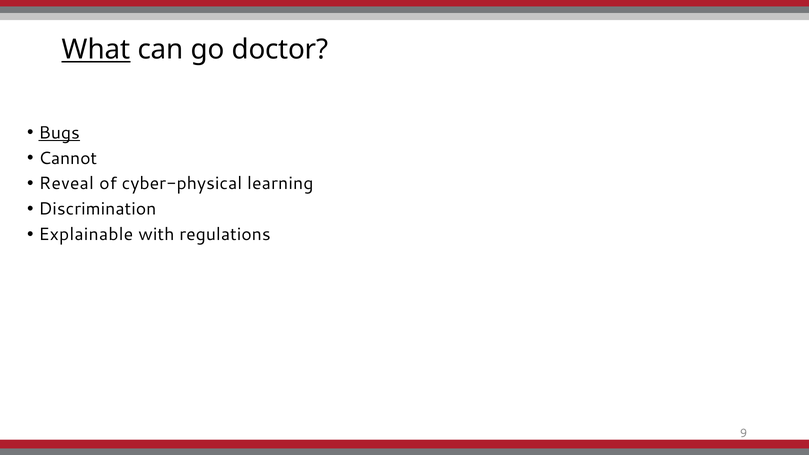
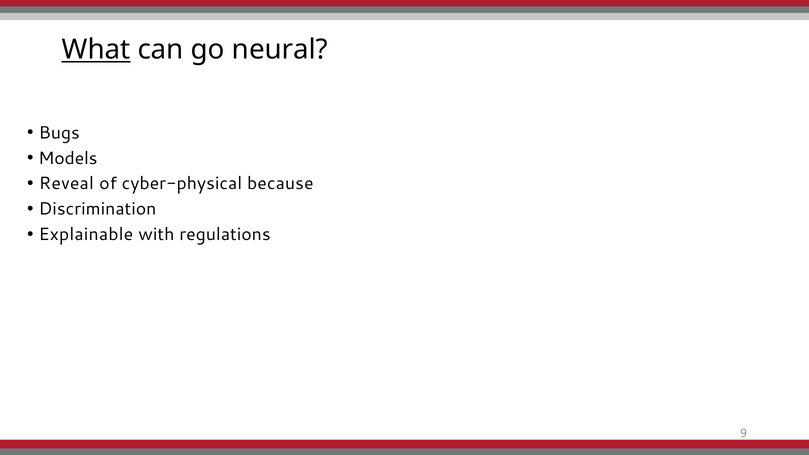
doctor: doctor -> neural
Bugs underline: present -> none
Cannot: Cannot -> Models
learning: learning -> because
